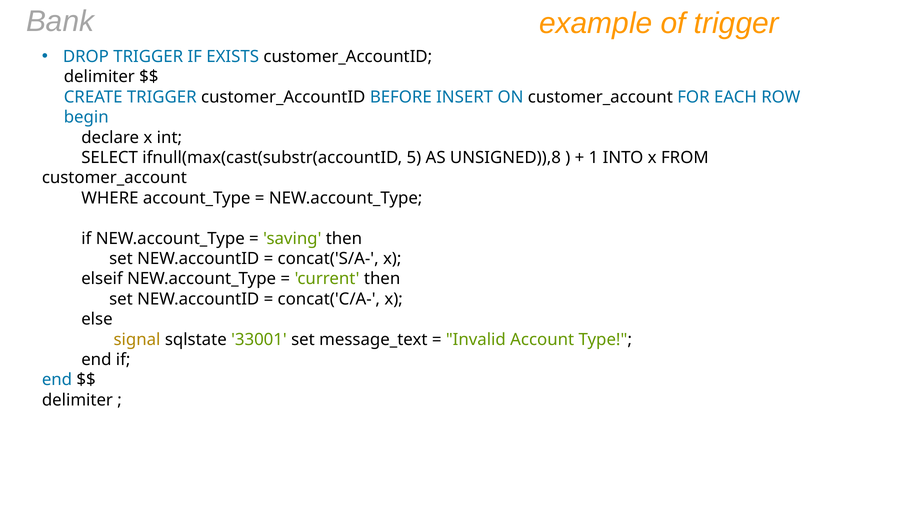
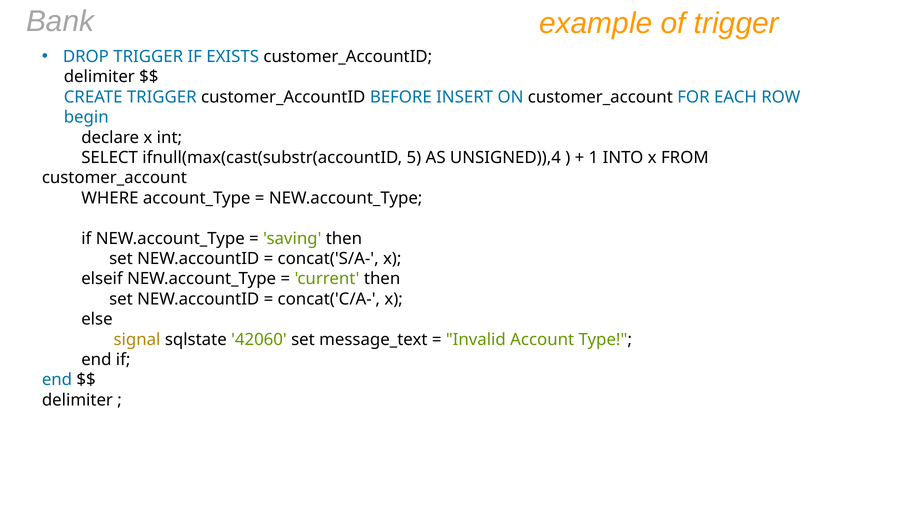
UNSIGNED)),8: UNSIGNED)),8 -> UNSIGNED)),4
33001: 33001 -> 42060
